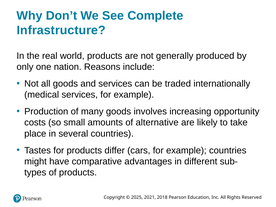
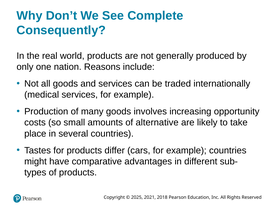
Infrastructure: Infrastructure -> Consequently
